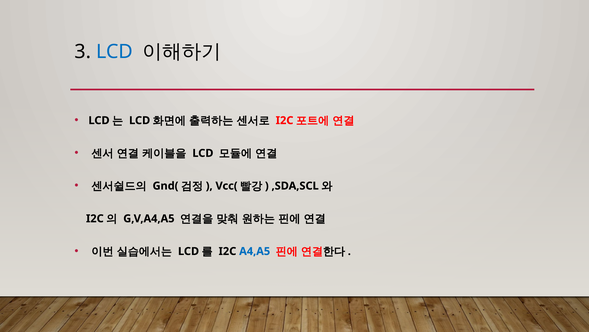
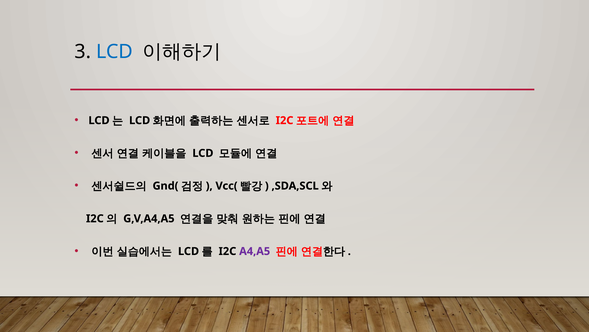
A4,A5 colour: blue -> purple
